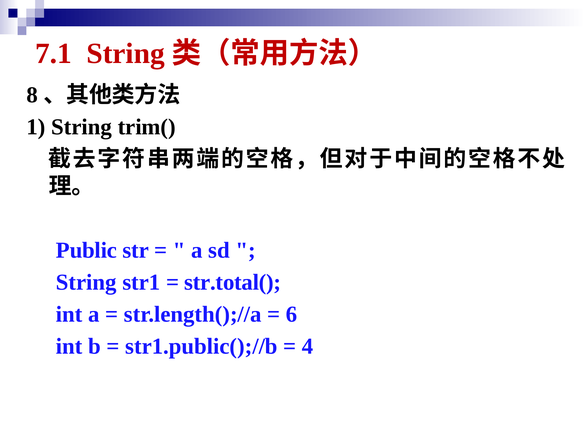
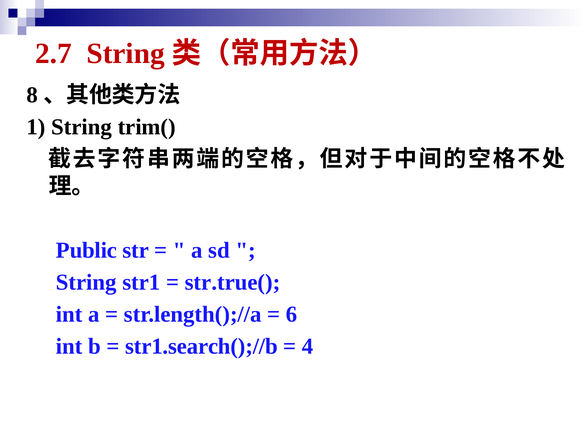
7.1: 7.1 -> 2.7
str.total(: str.total( -> str.true(
str1.public();//b: str1.public();//b -> str1.search();//b
